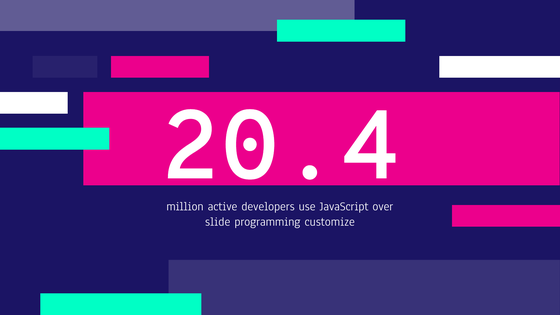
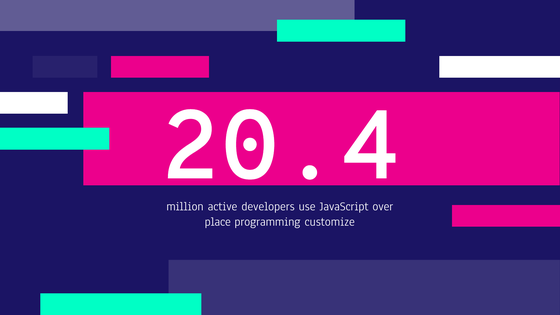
slide: slide -> place
